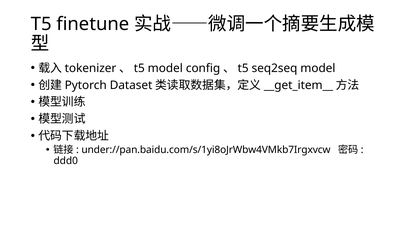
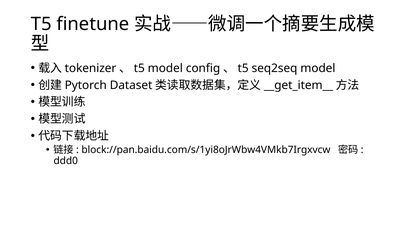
under://pan.baidu.com/s/1yi8oJrWbw4VMkb7Irgxvcw: under://pan.baidu.com/s/1yi8oJrWbw4VMkb7Irgxvcw -> block://pan.baidu.com/s/1yi8oJrWbw4VMkb7Irgxvcw
